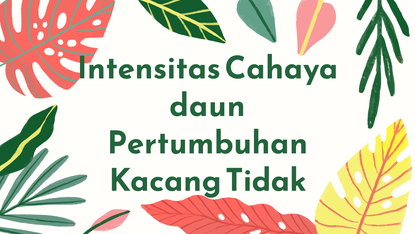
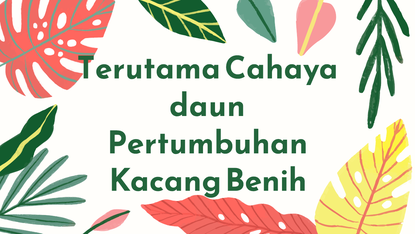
Intensitas: Intensitas -> Terutama
Tidak: Tidak -> Benih
